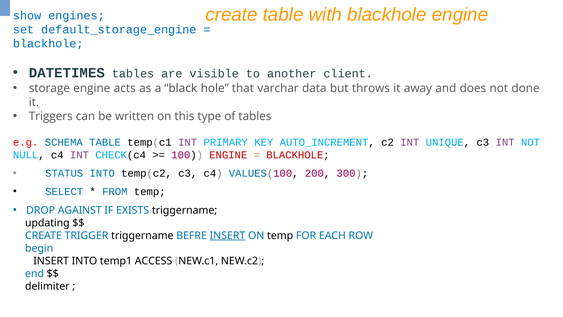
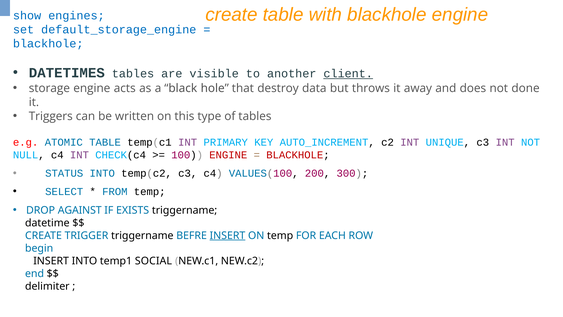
client underline: none -> present
varchar: varchar -> destroy
SCHEMA: SCHEMA -> ATOMIC
updating: updating -> datetime
ACCESS: ACCESS -> SOCIAL
